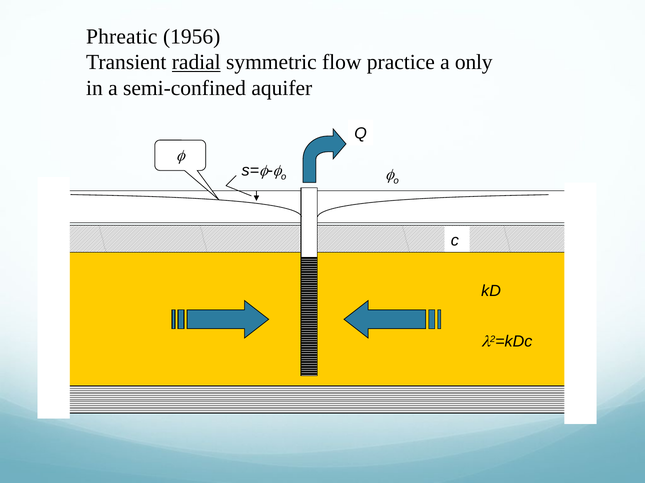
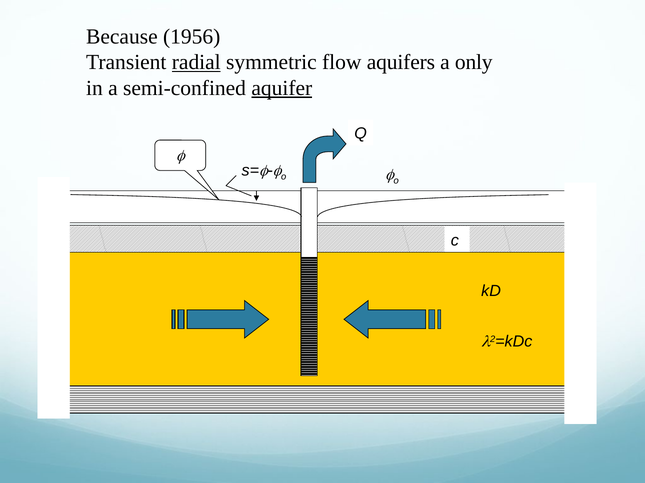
Phreatic: Phreatic -> Because
practice: practice -> aquifers
aquifer underline: none -> present
